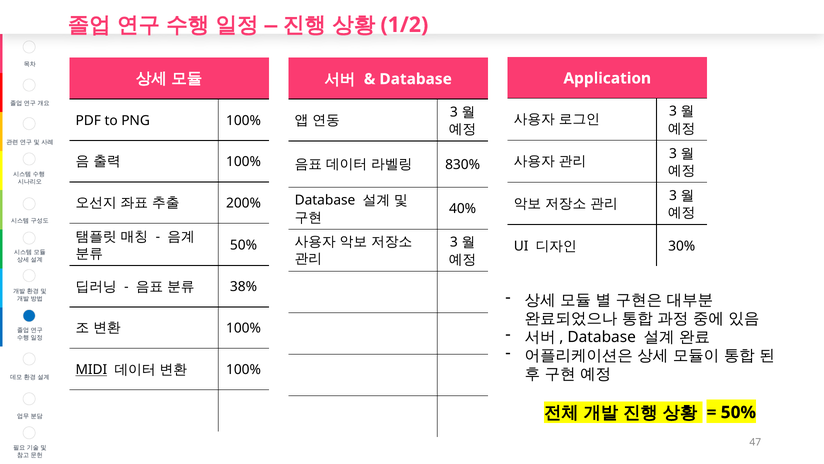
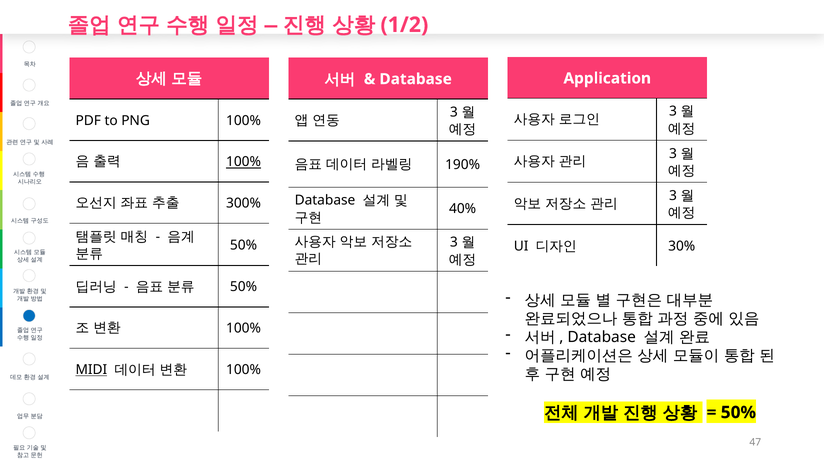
100% at (244, 162) underline: none -> present
830%: 830% -> 190%
200%: 200% -> 300%
38% at (244, 287): 38% -> 50%
